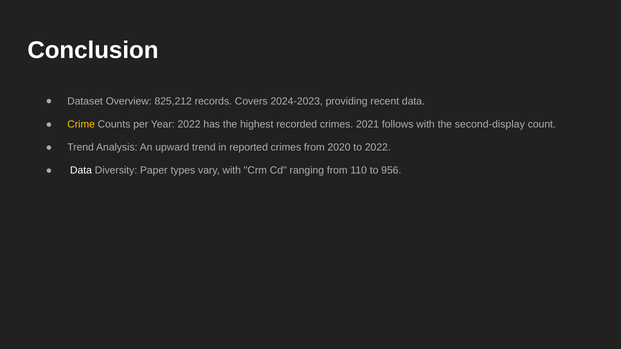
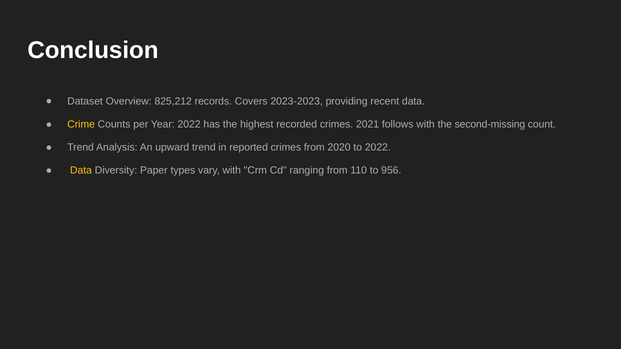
2024-2023: 2024-2023 -> 2023-2023
second-display: second-display -> second-missing
Data at (81, 171) colour: white -> yellow
